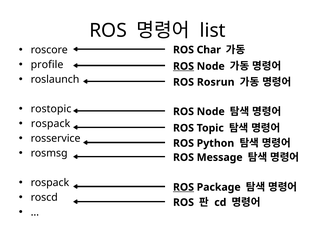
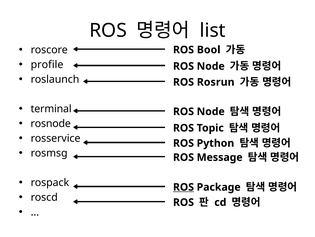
Char: Char -> Bool
ROS at (183, 66) underline: present -> none
rostopic: rostopic -> terminal
rospack at (51, 123): rospack -> rosnode
